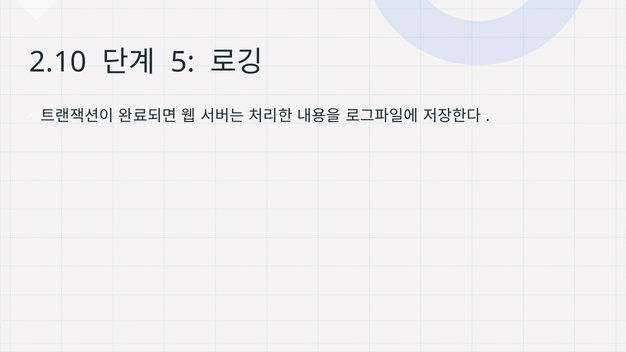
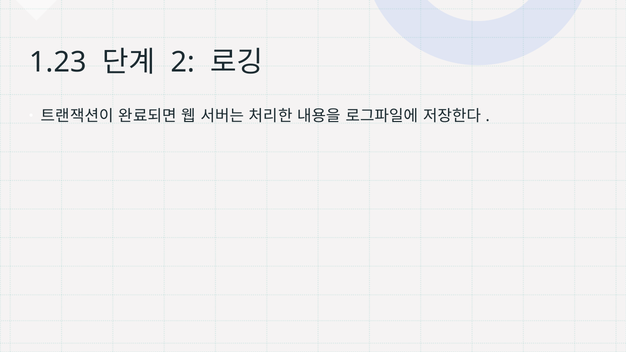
2.10: 2.10 -> 1.23
5: 5 -> 2
